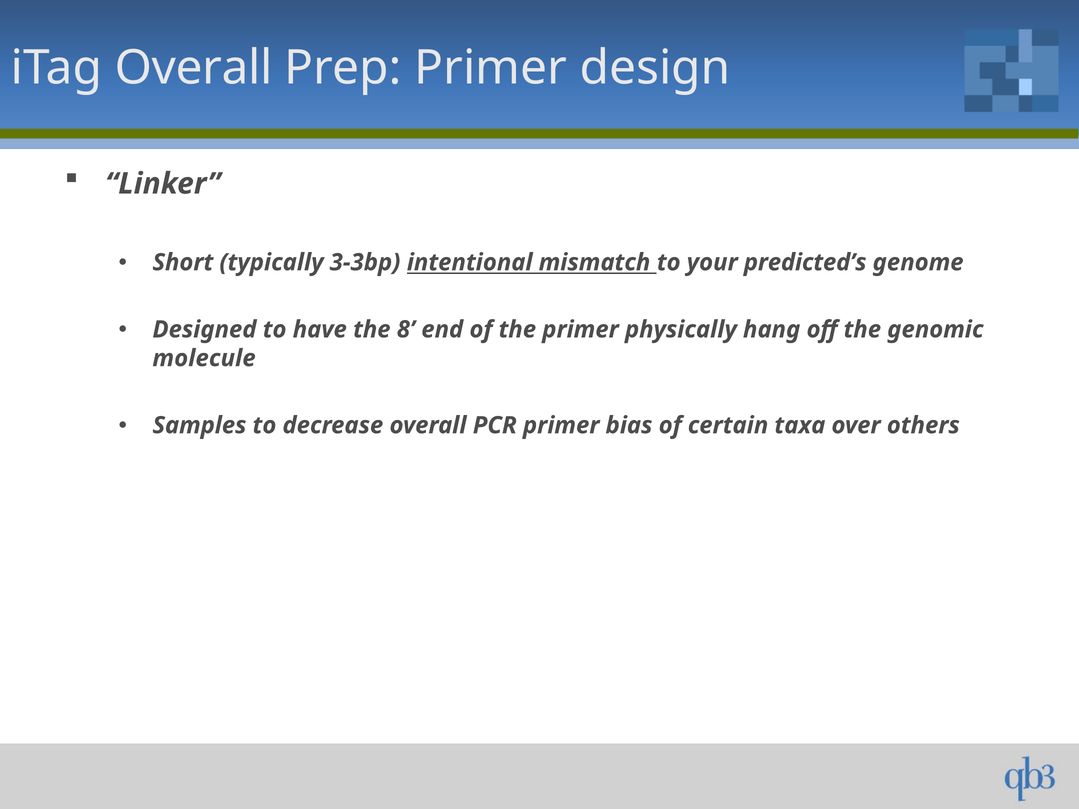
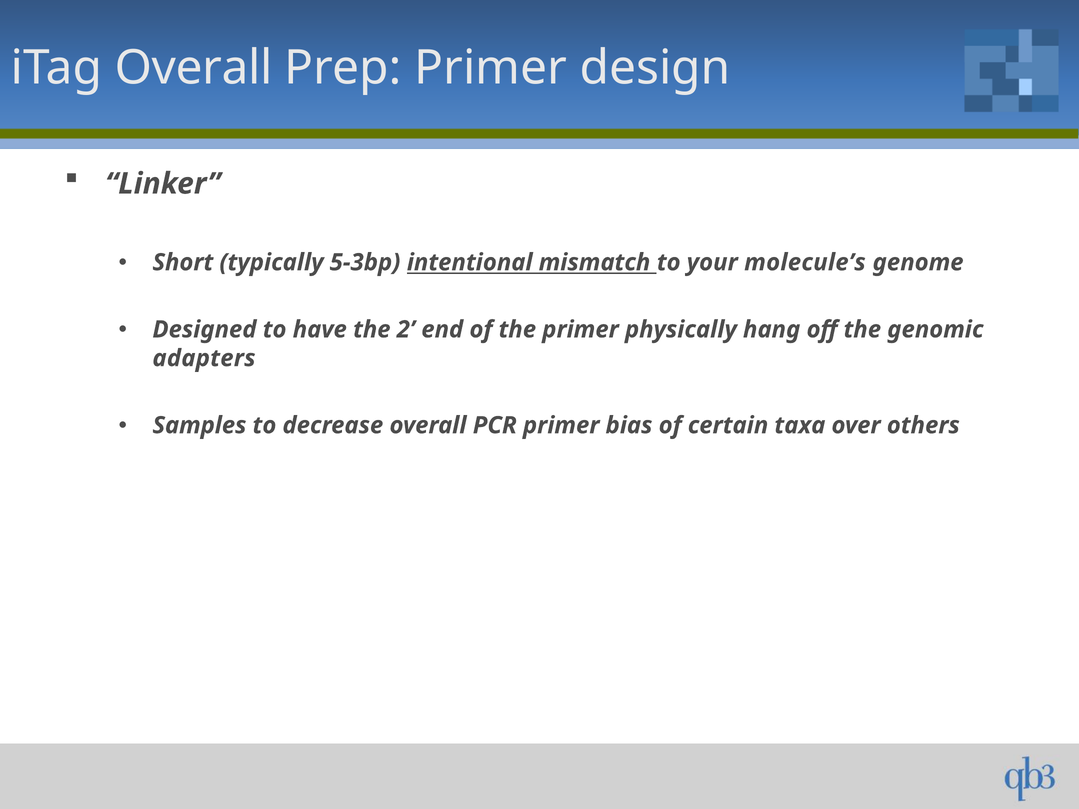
3-3bp: 3-3bp -> 5-3bp
predicted’s: predicted’s -> molecule’s
8: 8 -> 2
molecule: molecule -> adapters
